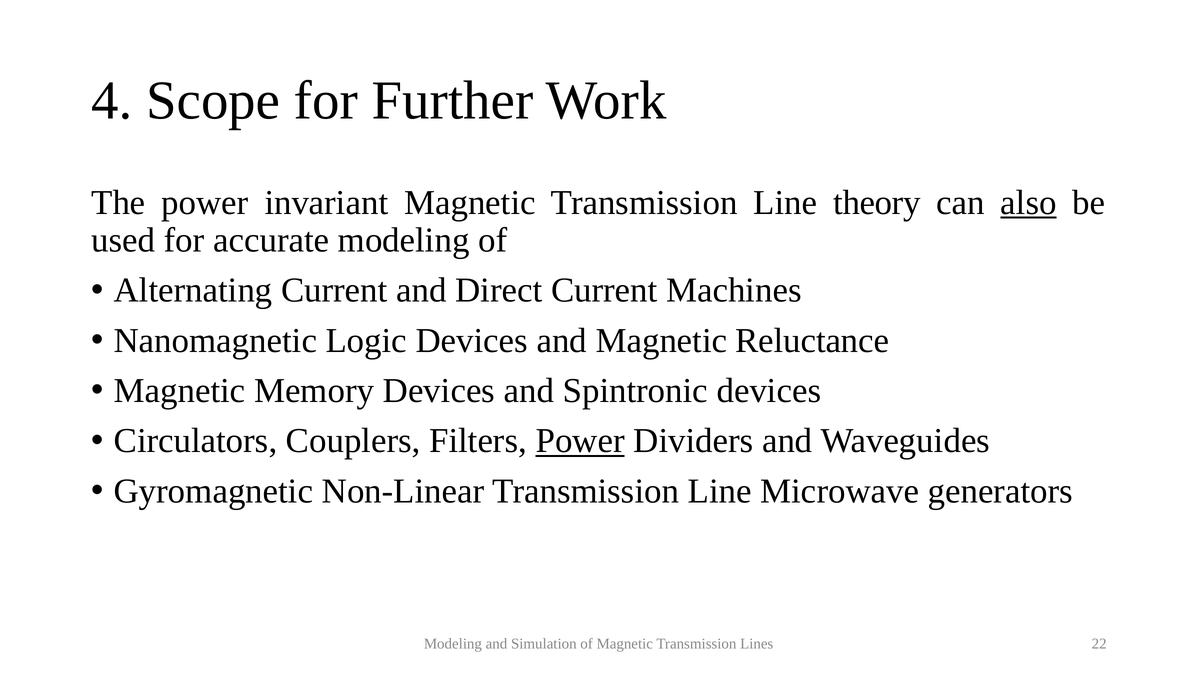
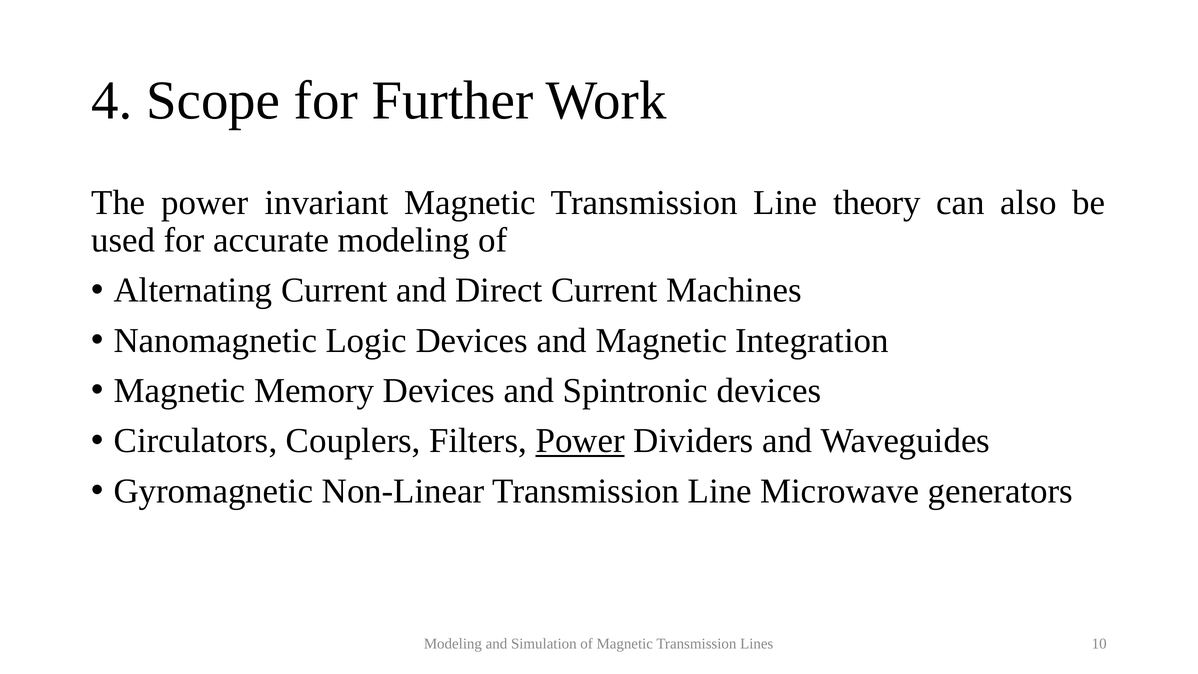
also underline: present -> none
Reluctance: Reluctance -> Integration
22: 22 -> 10
